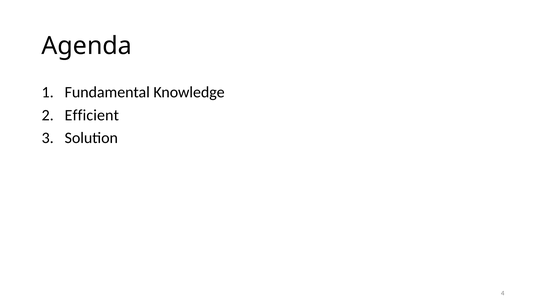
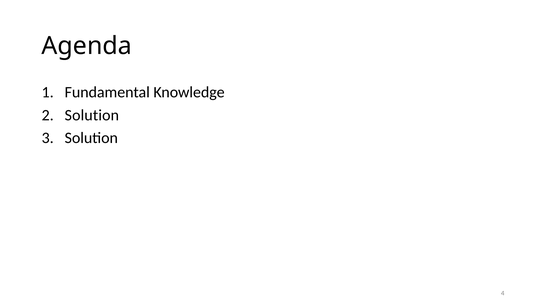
Efficient at (92, 115): Efficient -> Solution
